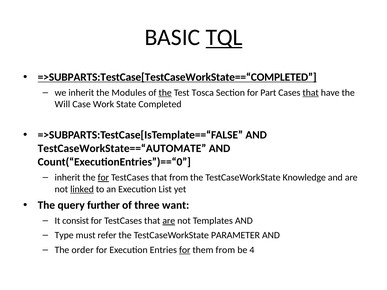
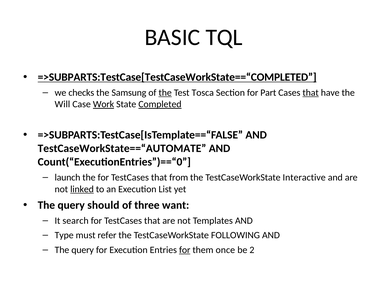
TQL underline: present -> none
we inherit: inherit -> checks
Modules: Modules -> Samsung
Work underline: none -> present
Completed underline: none -> present
inherit at (67, 178): inherit -> launch
for at (103, 178) underline: present -> none
Knowledge: Knowledge -> Interactive
further: further -> should
consist: consist -> search
are at (169, 221) underline: present -> none
PARAMETER: PARAMETER -> FOLLOWING
order at (83, 250): order -> query
them from: from -> once
4: 4 -> 2
